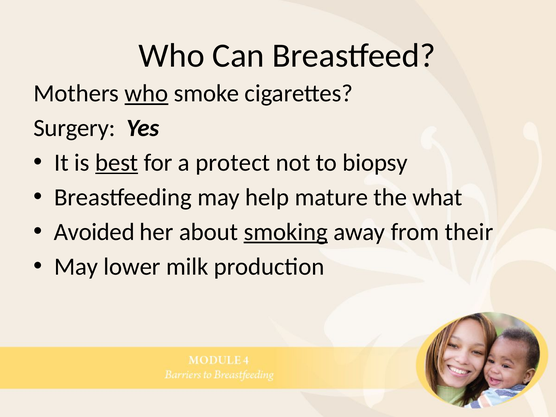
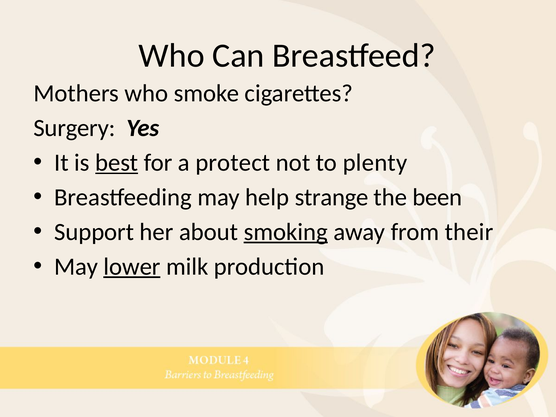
who at (146, 93) underline: present -> none
biopsy: biopsy -> plenty
mature: mature -> strange
what: what -> been
Avoided: Avoided -> Support
lower underline: none -> present
